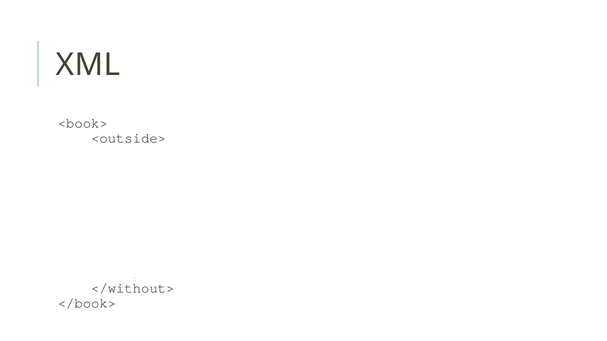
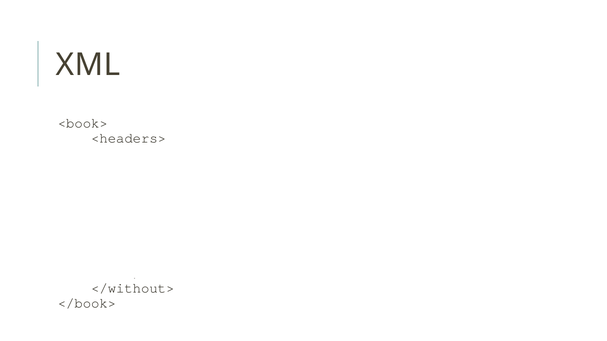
<outside>: <outside> -> <headers>
